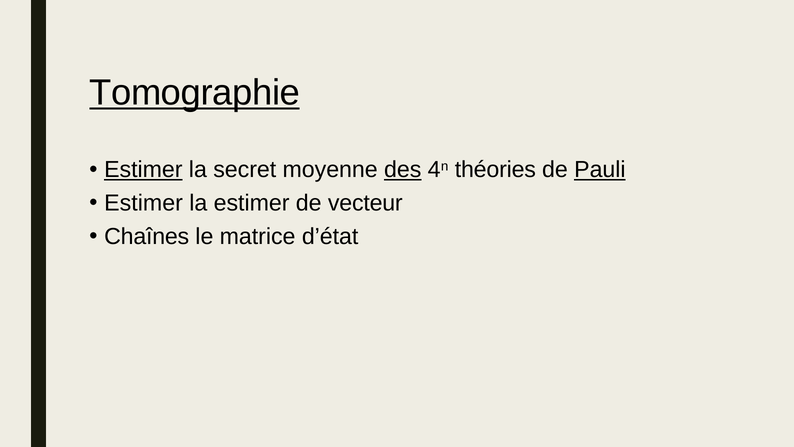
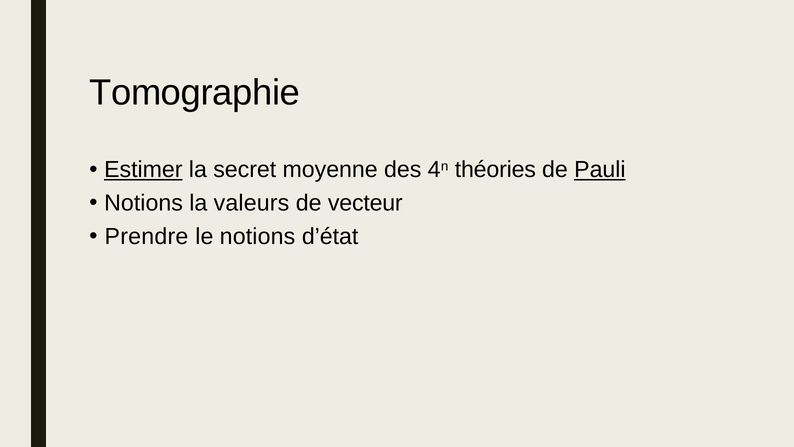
Tomographie underline: present -> none
des underline: present -> none
Estimer at (144, 203): Estimer -> Notions
la estimer: estimer -> valeurs
Chaînes: Chaînes -> Prendre
le matrice: matrice -> notions
